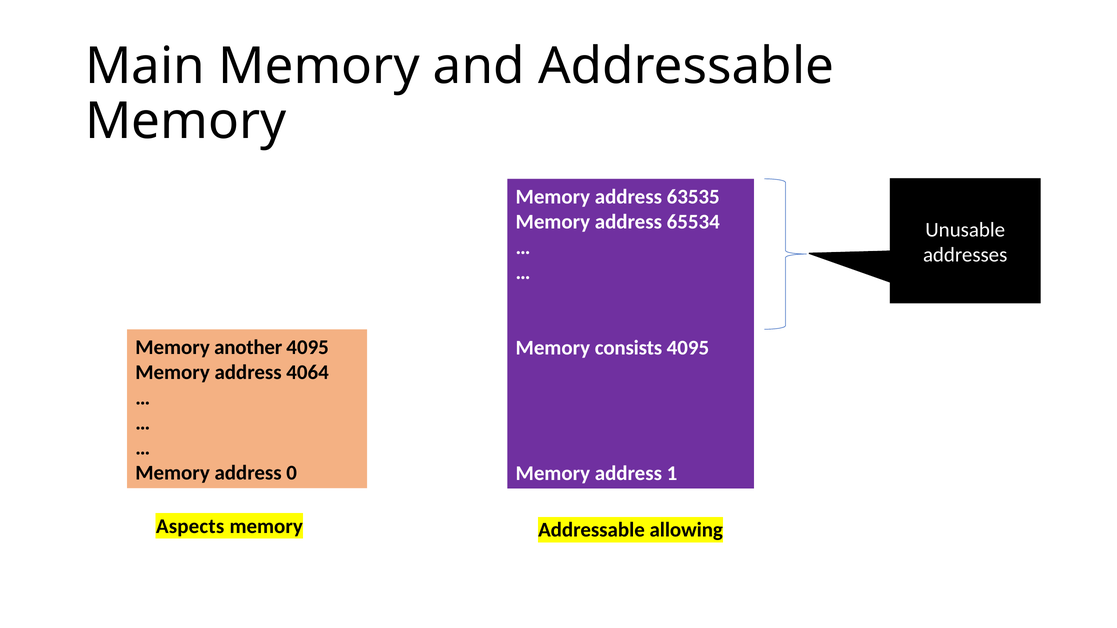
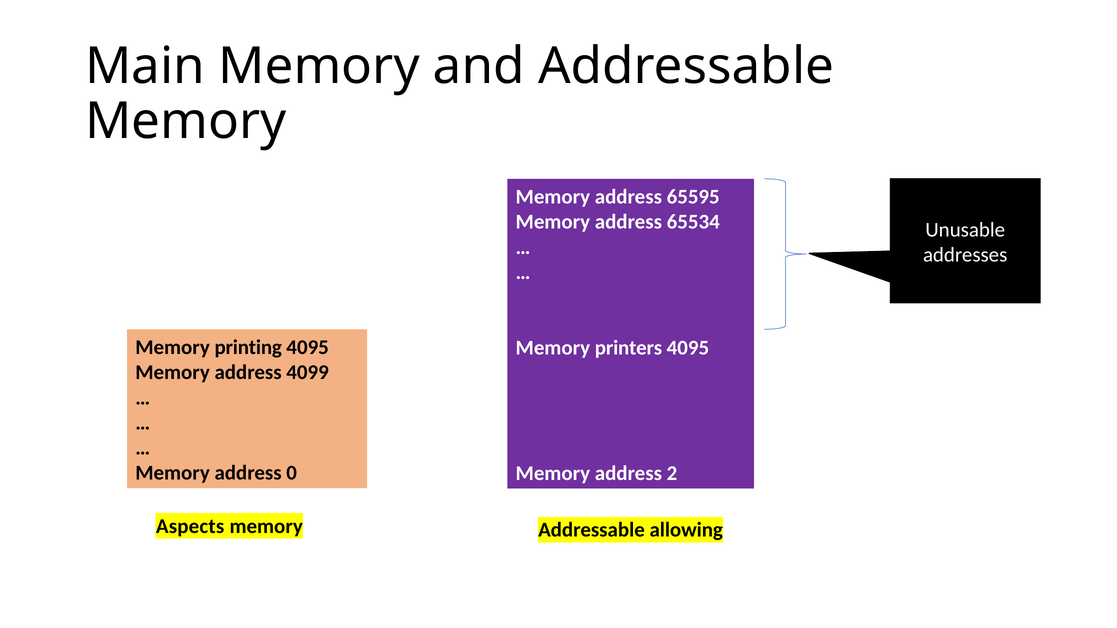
63535: 63535 -> 65595
another: another -> printing
consists: consists -> printers
4064: 4064 -> 4099
1: 1 -> 2
